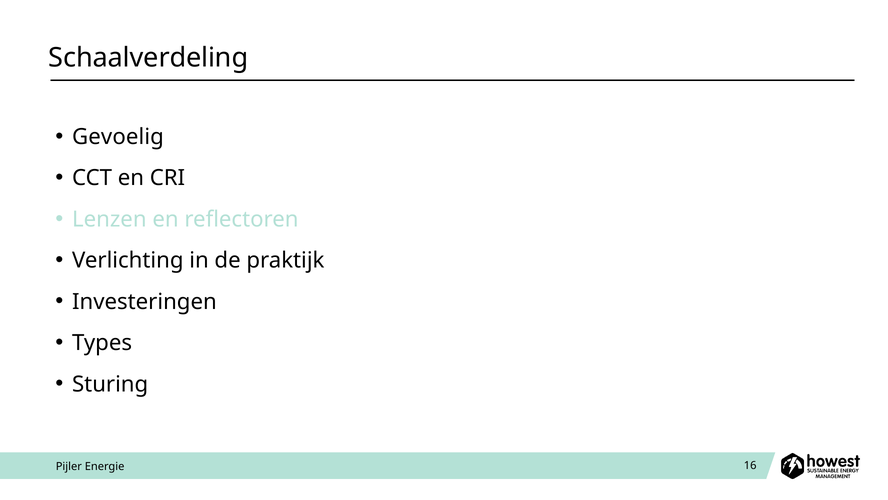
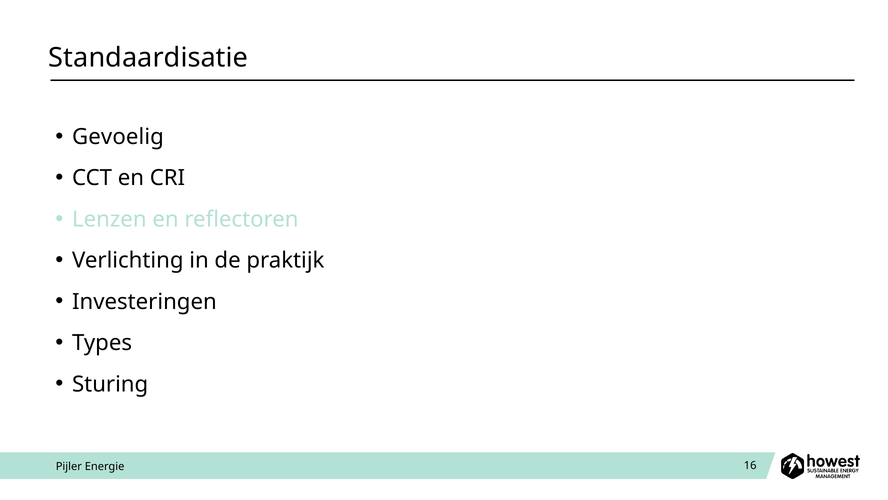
Schaalverdeling: Schaalverdeling -> Standaardisatie
